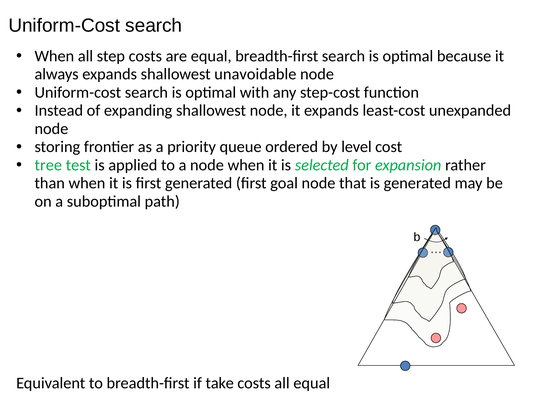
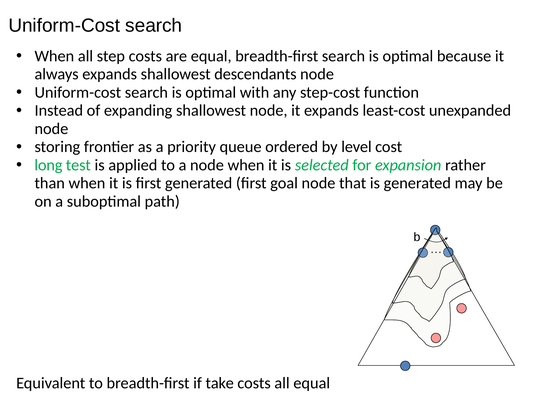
unavoidable: unavoidable -> descendants
tree: tree -> long
